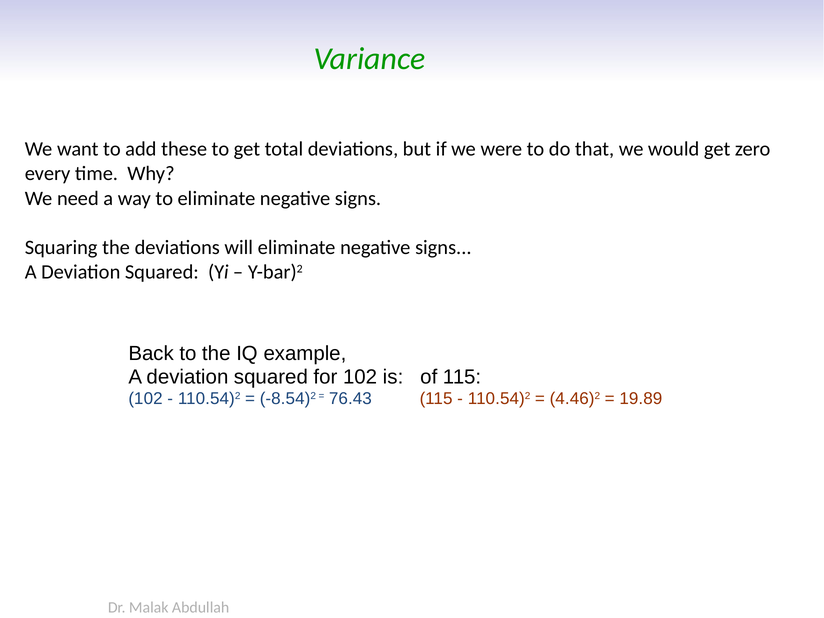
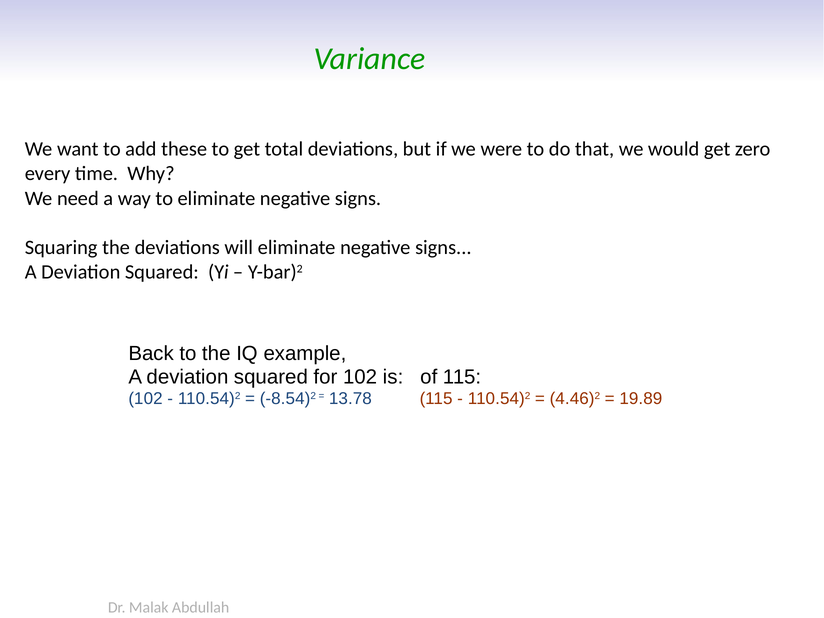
76.43: 76.43 -> 13.78
